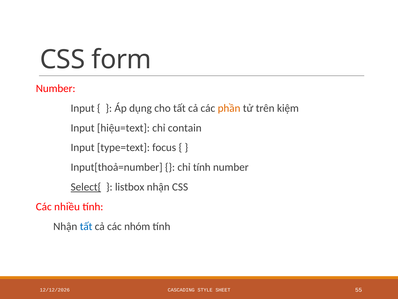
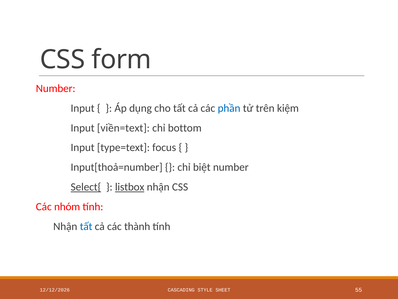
phần colour: orange -> blue
hiệu=text: hiệu=text -> viền=text
contain: contain -> bottom
chỉ tính: tính -> biệt
listbox underline: none -> present
nhiều: nhiều -> nhóm
nhóm: nhóm -> thành
